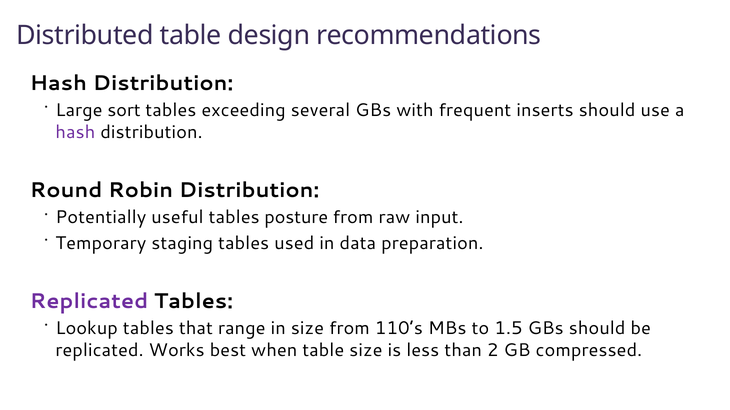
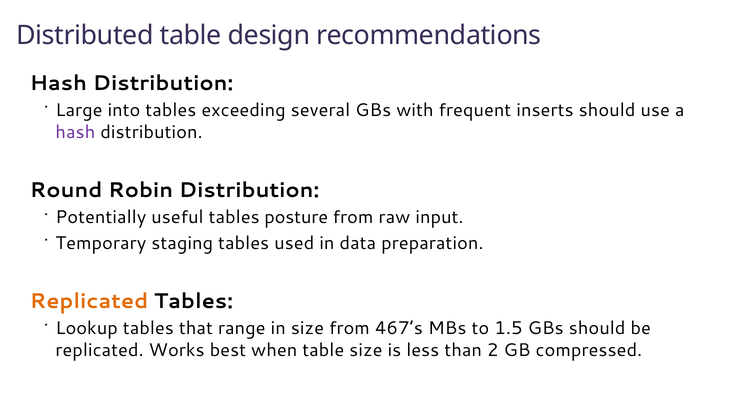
sort: sort -> into
Replicated at (89, 301) colour: purple -> orange
110’s: 110’s -> 467’s
